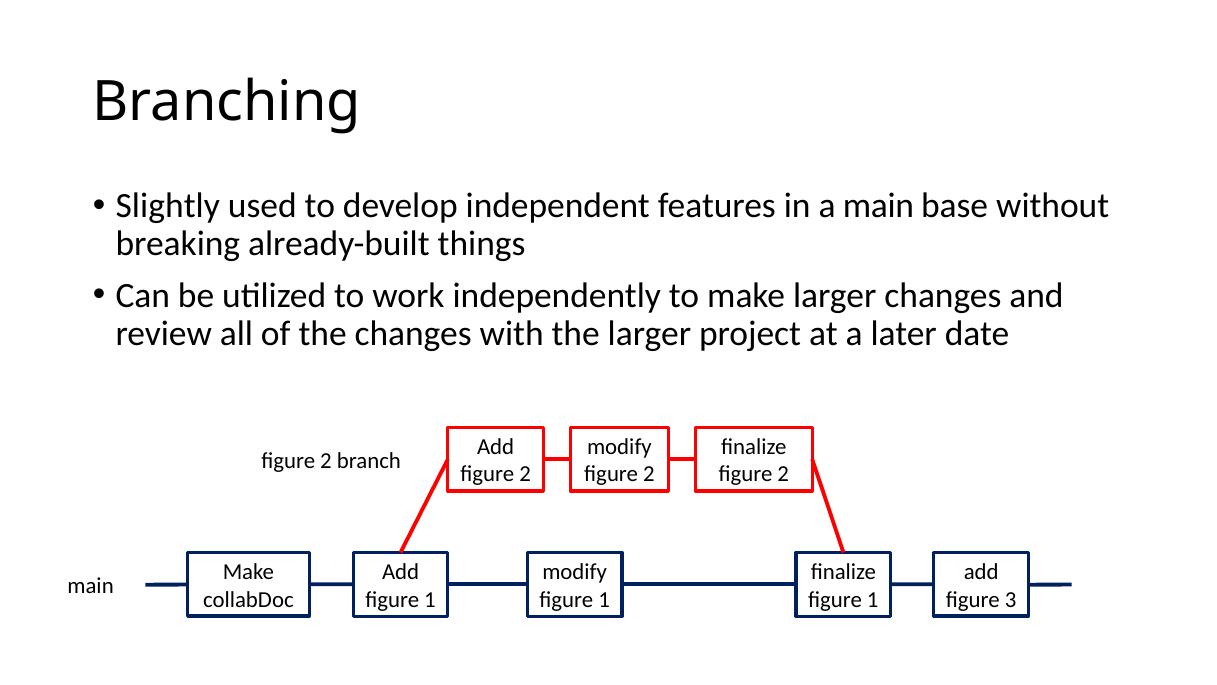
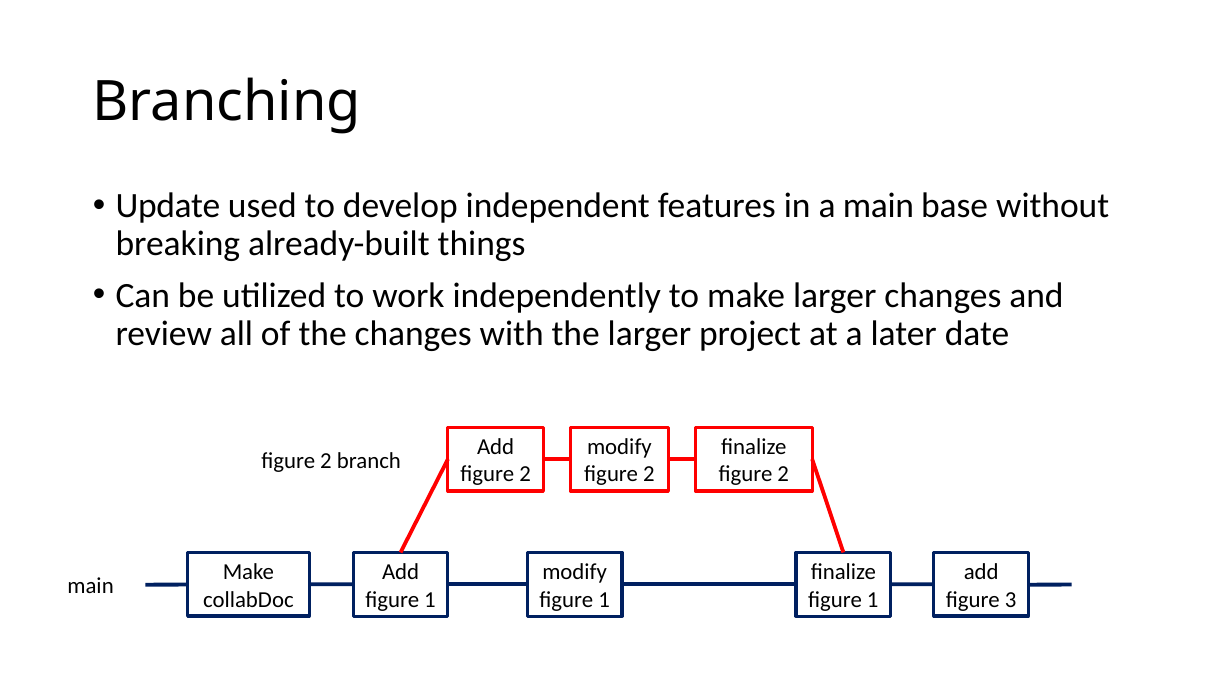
Slightly: Slightly -> Update
